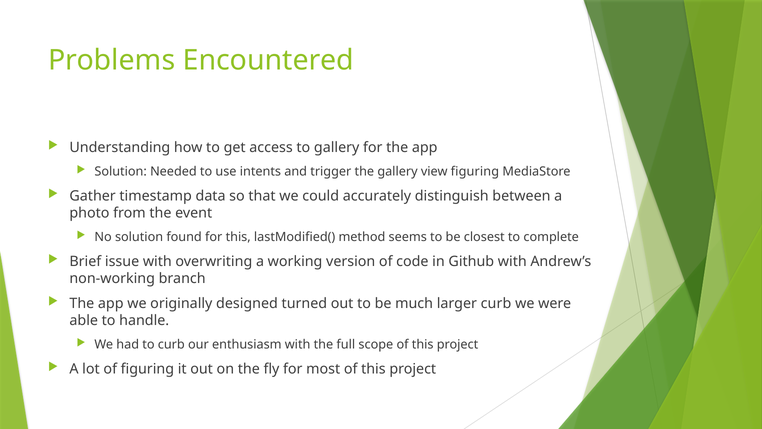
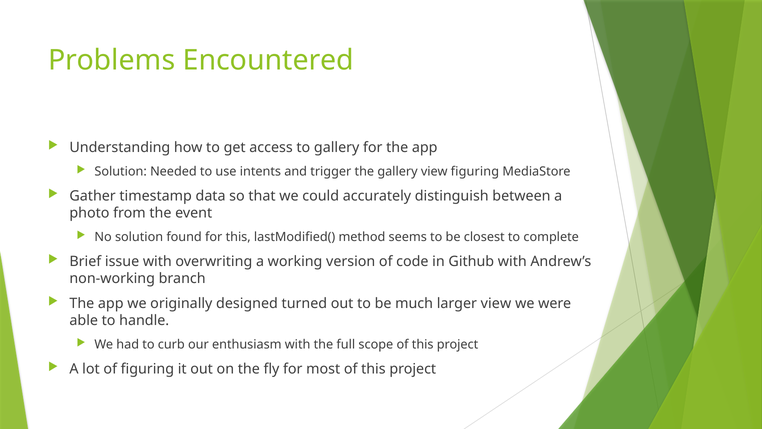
larger curb: curb -> view
